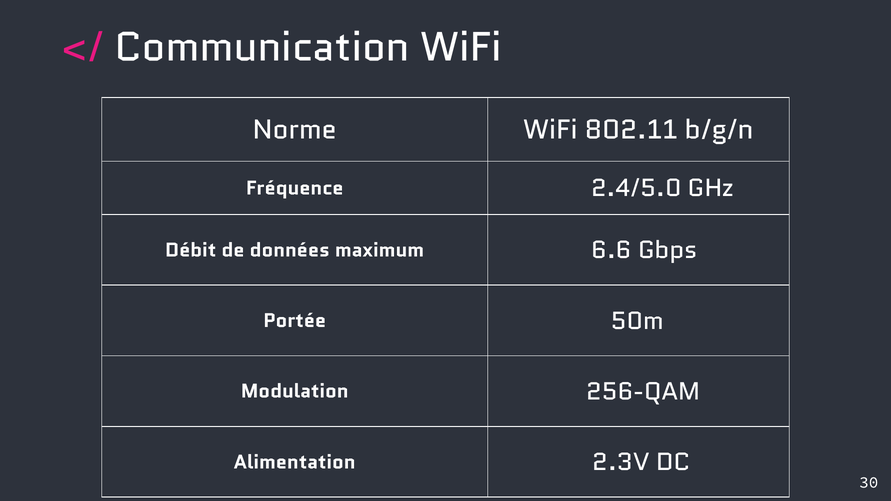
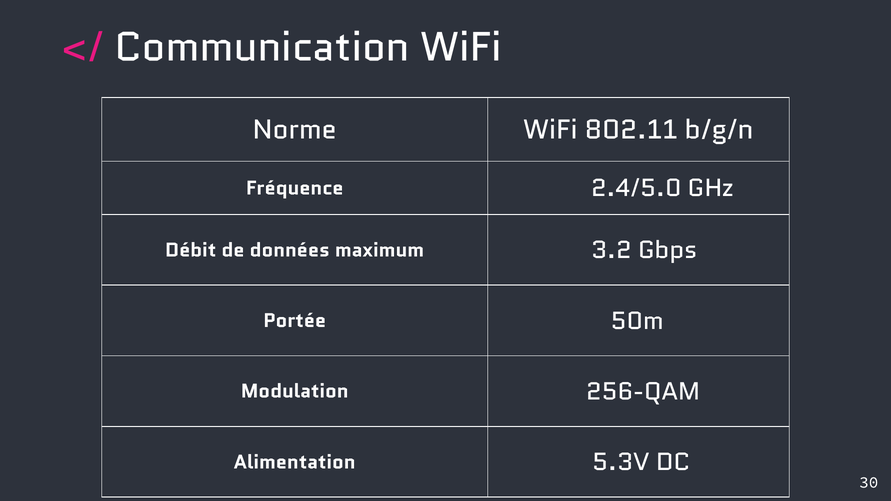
6.6: 6.6 -> 3.2
2.3V: 2.3V -> 5.3V
